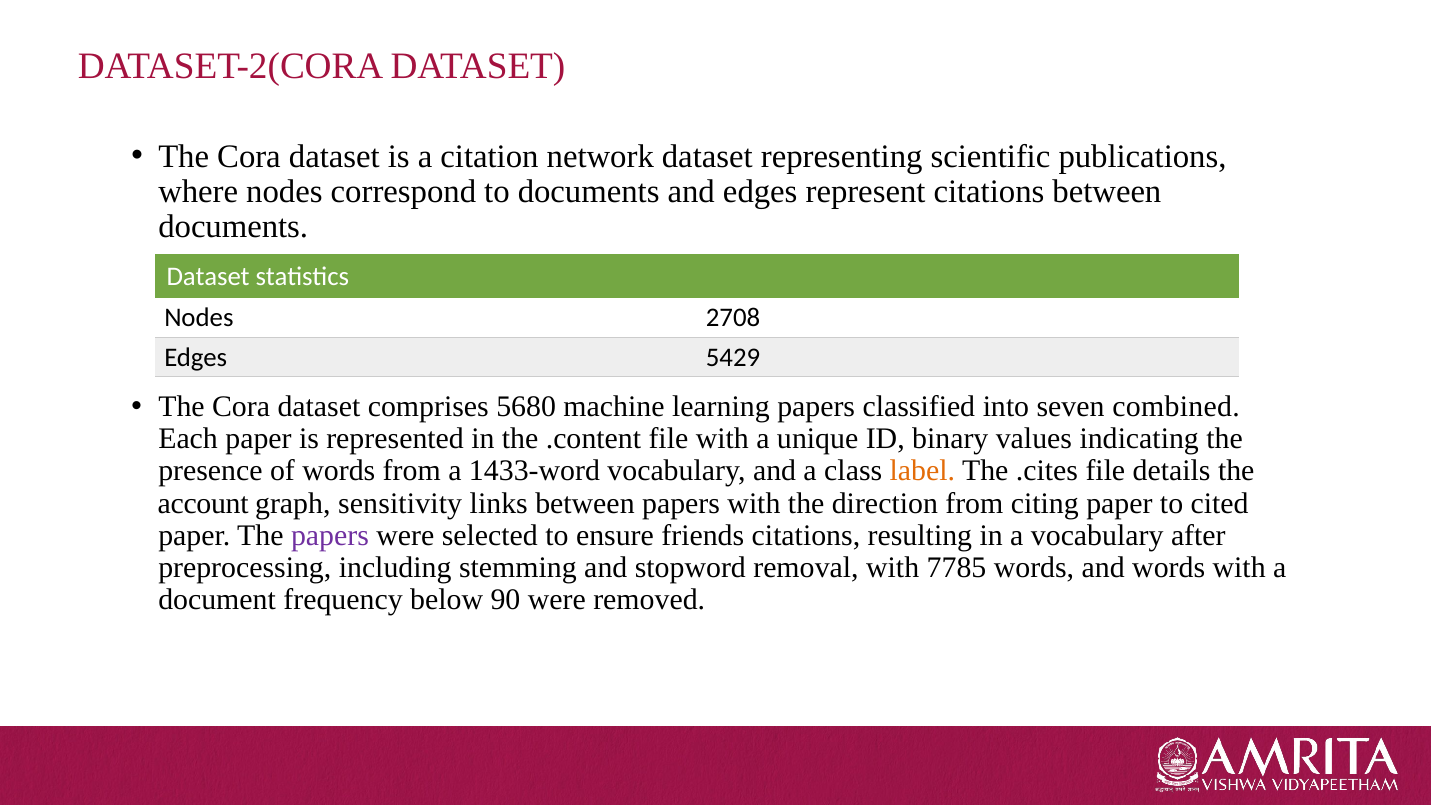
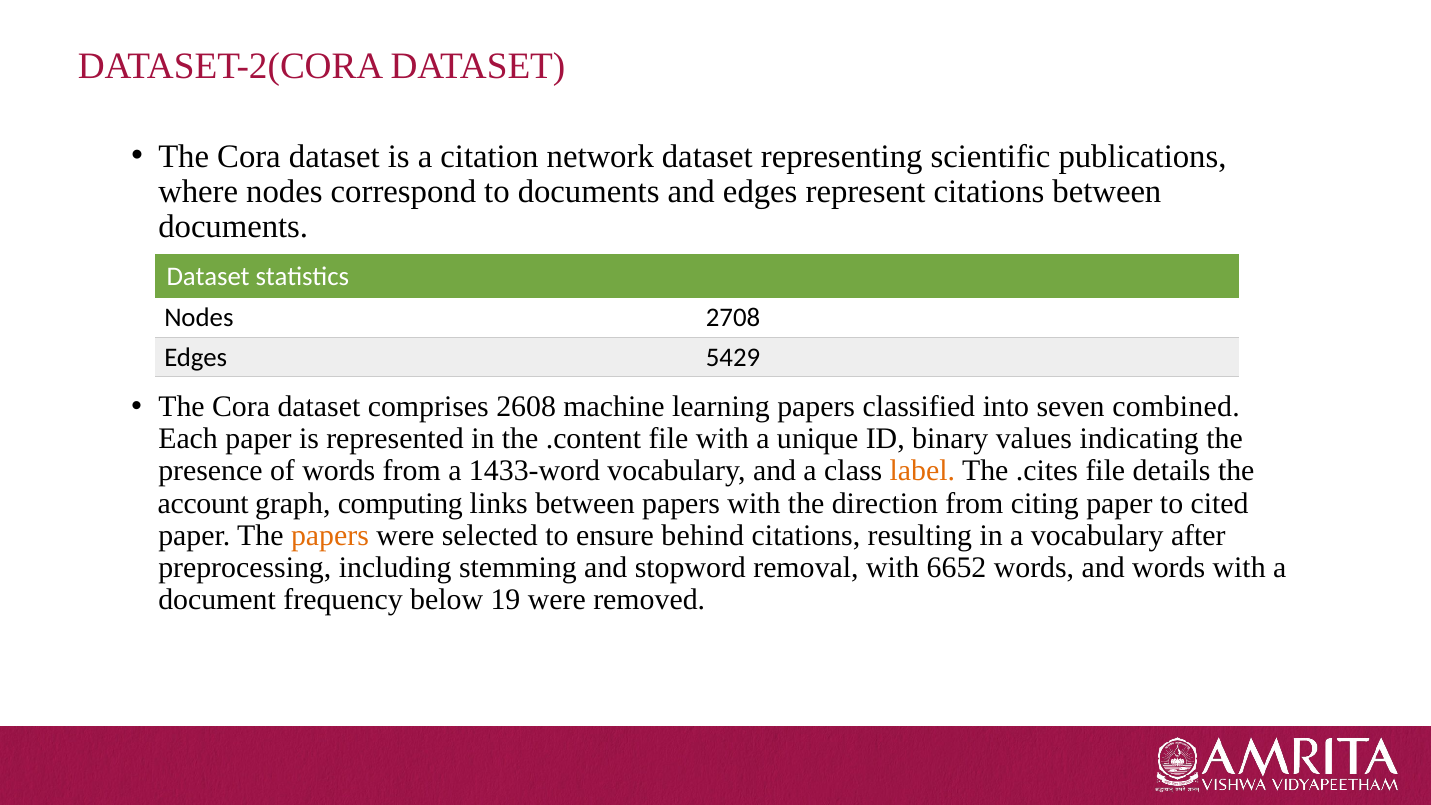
5680: 5680 -> 2608
sensitivity: sensitivity -> computing
papers at (330, 535) colour: purple -> orange
friends: friends -> behind
7785: 7785 -> 6652
90: 90 -> 19
